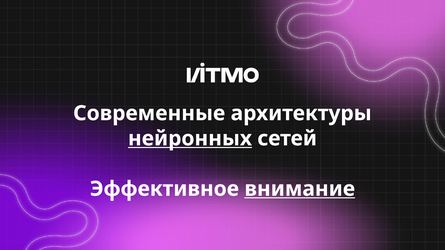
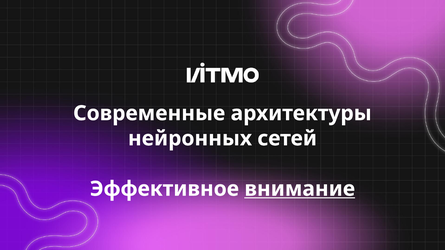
нейронных underline: present -> none
